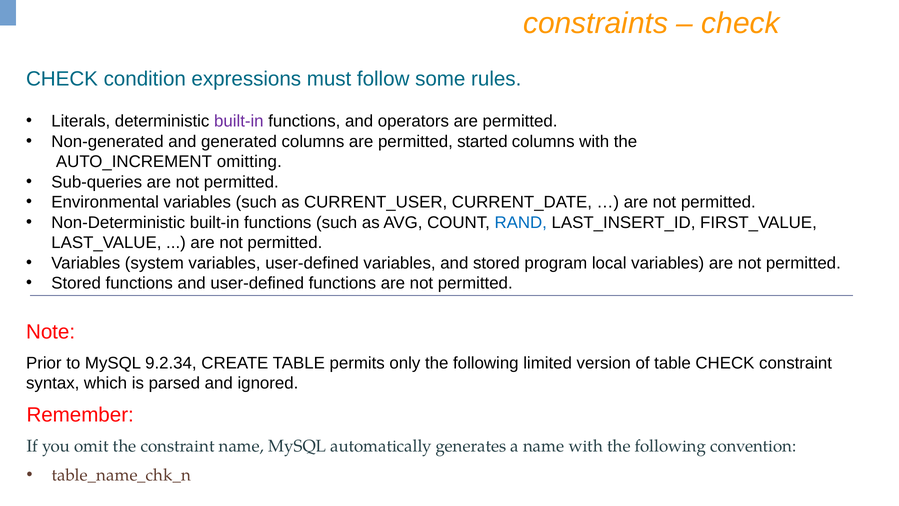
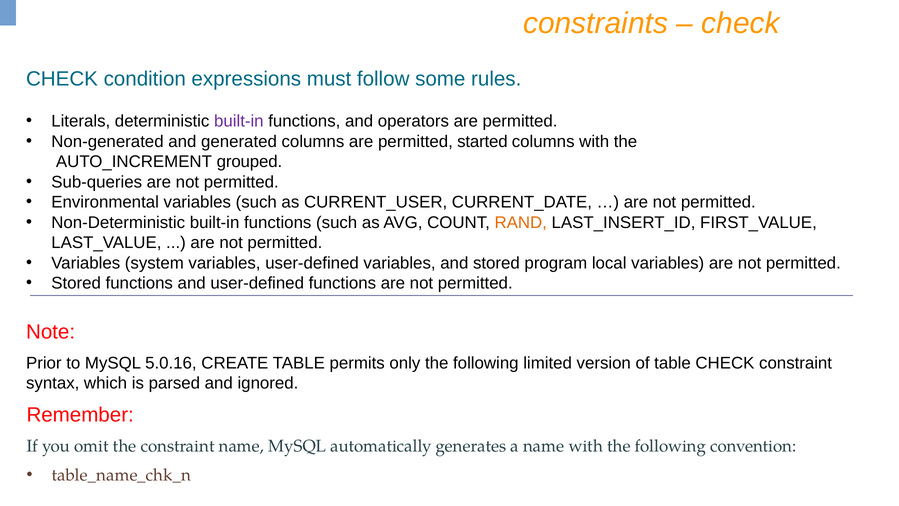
omitting: omitting -> grouped
RAND colour: blue -> orange
9.2.34: 9.2.34 -> 5.0.16
